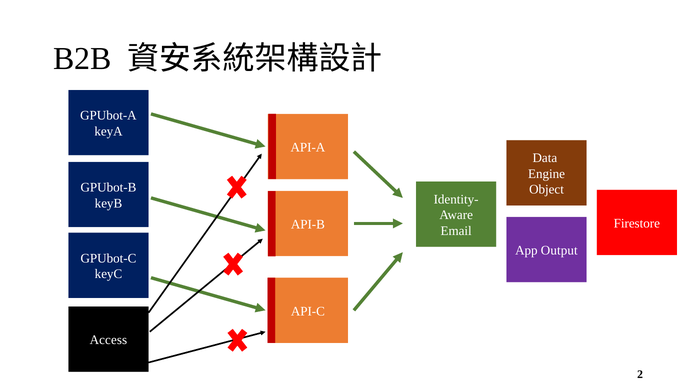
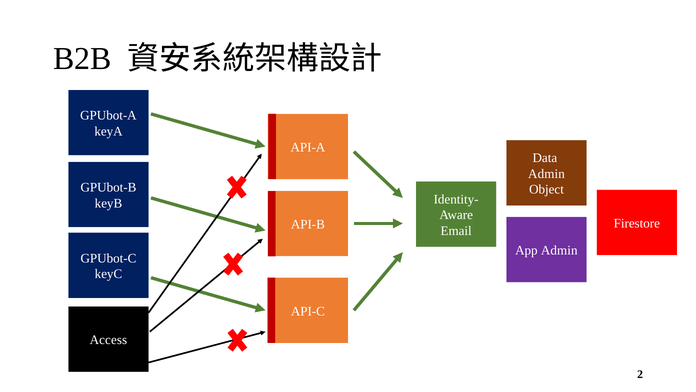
Engine at (547, 174): Engine -> Admin
App Output: Output -> Admin
